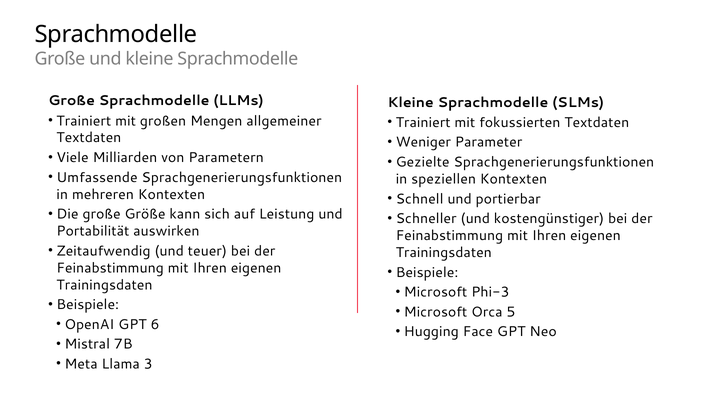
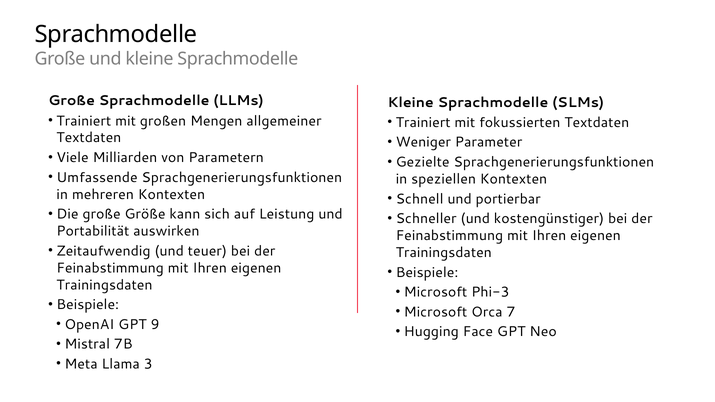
5: 5 -> 7
6: 6 -> 9
